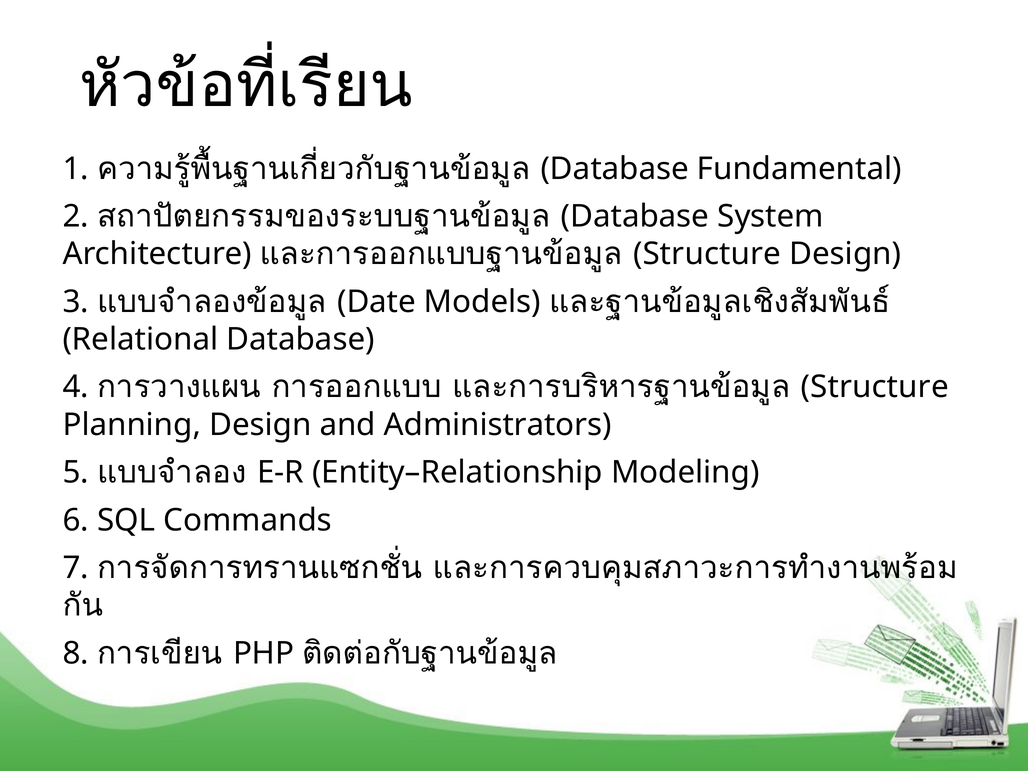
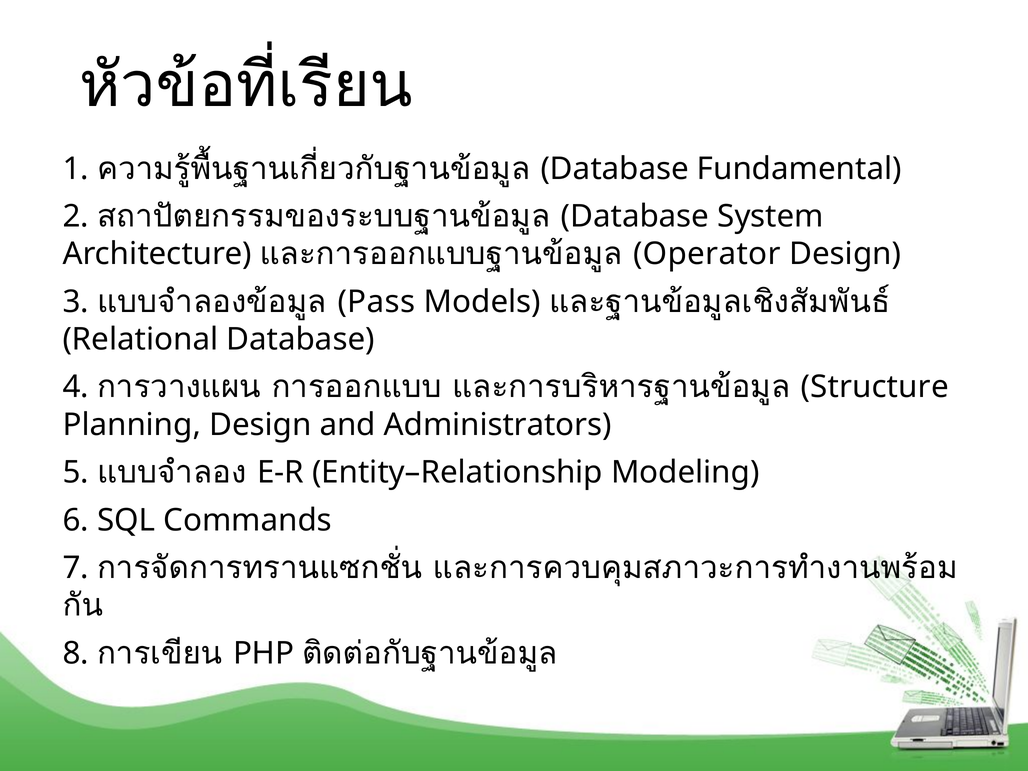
Structure at (707, 254): Structure -> Operator
Date: Date -> Pass
